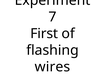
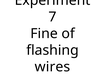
First: First -> Fine
